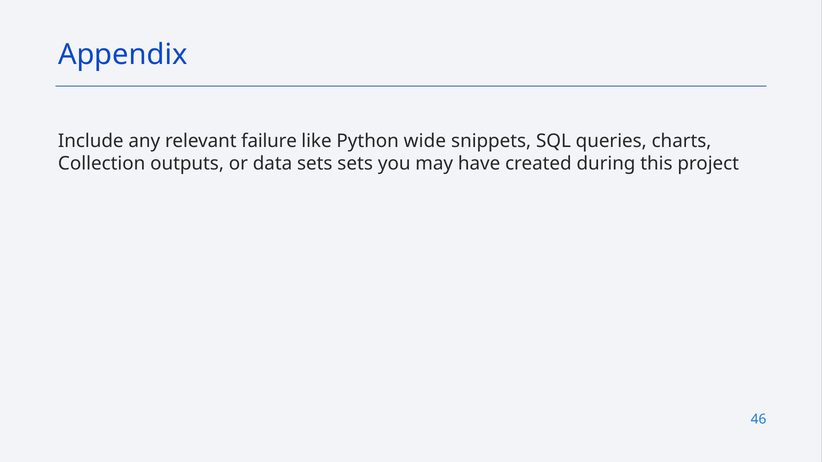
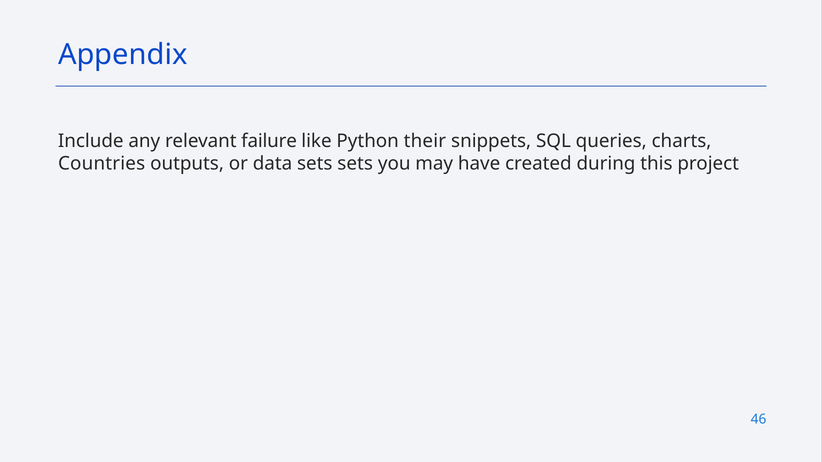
wide: wide -> their
Collection: Collection -> Countries
